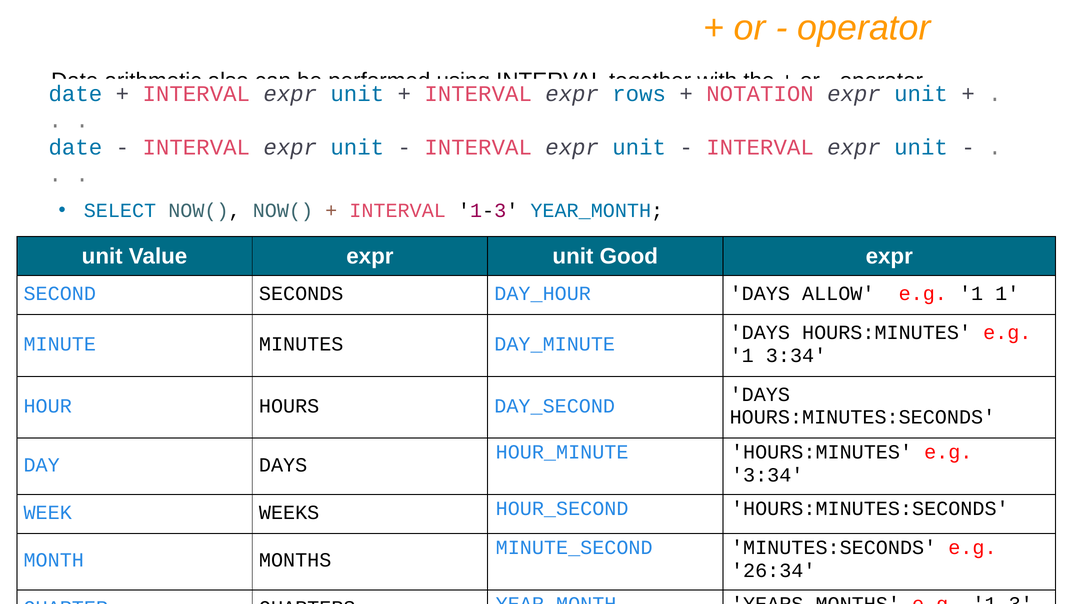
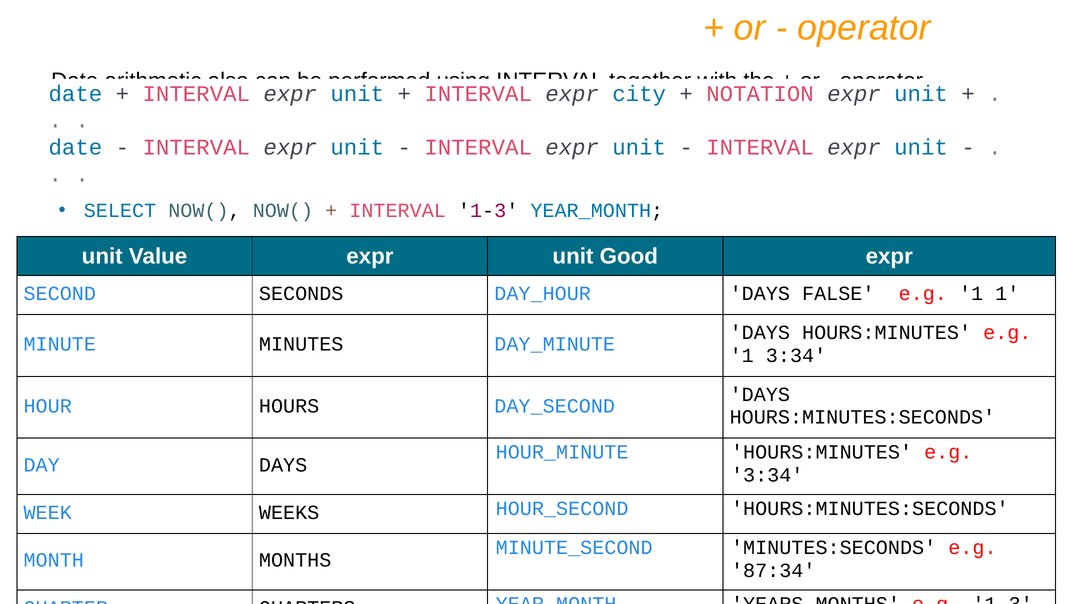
rows: rows -> city
ALLOW: ALLOW -> FALSE
26:34: 26:34 -> 87:34
